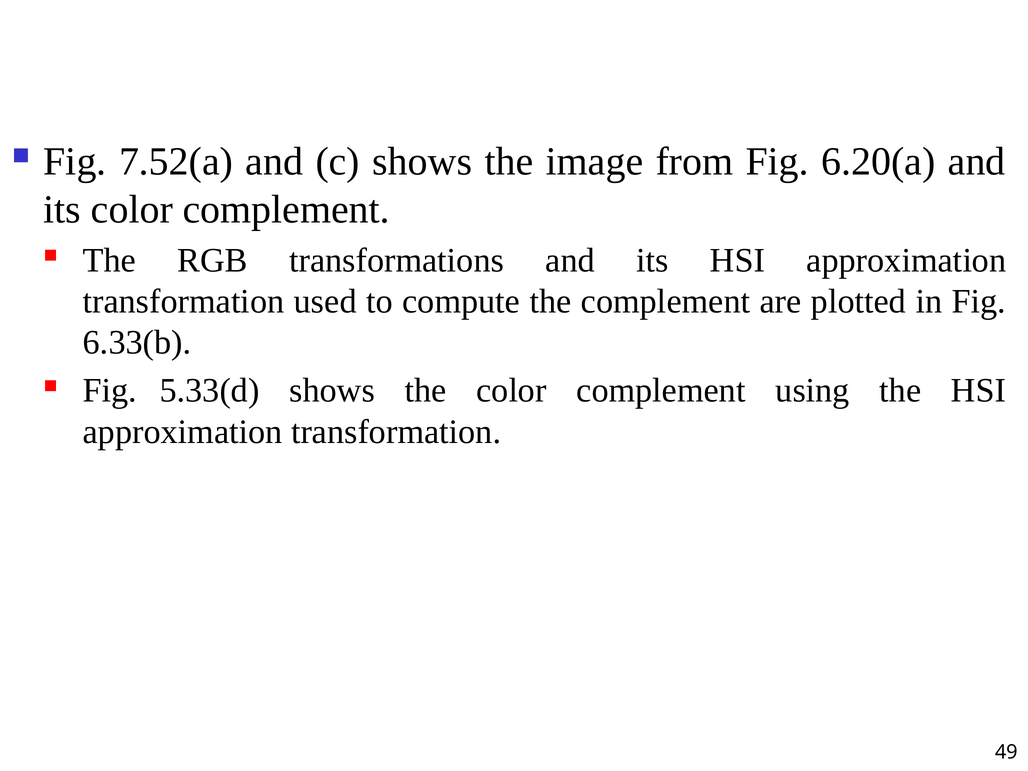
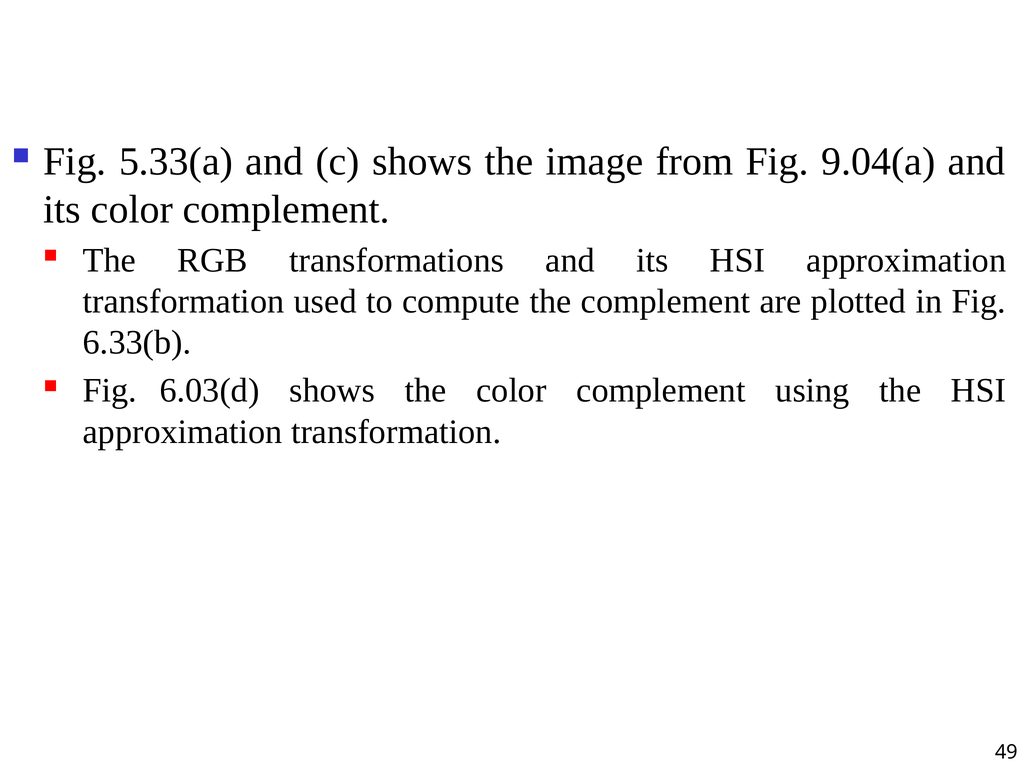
7.52(a: 7.52(a -> 5.33(a
6.20(a: 6.20(a -> 9.04(a
5.33(d: 5.33(d -> 6.03(d
